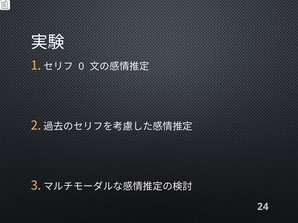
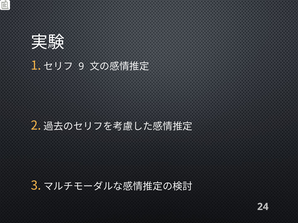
0: 0 -> 9
